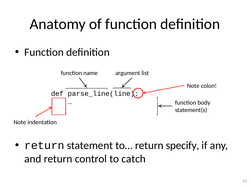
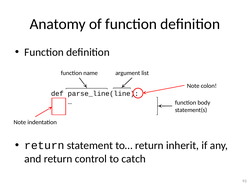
specify: specify -> inherit
